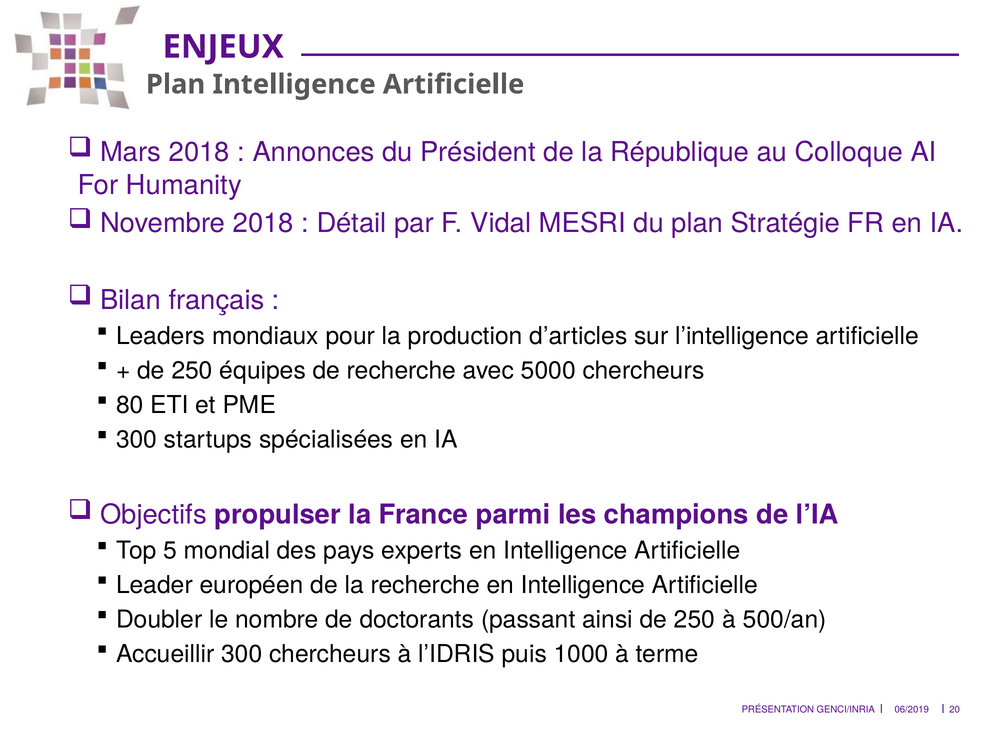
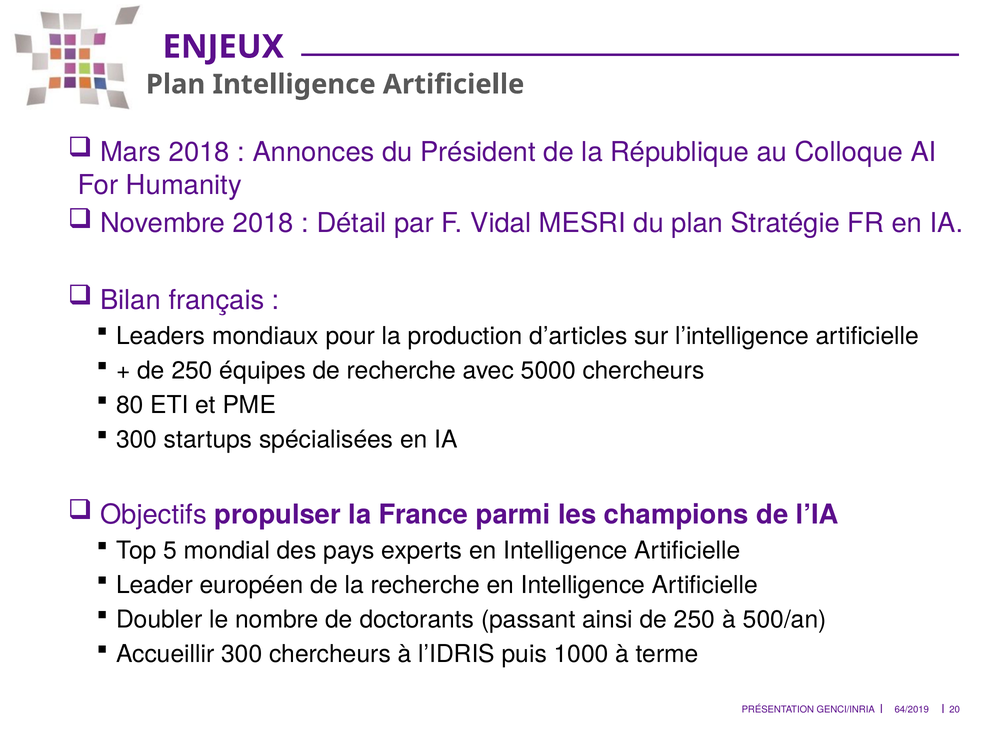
06/2019: 06/2019 -> 64/2019
